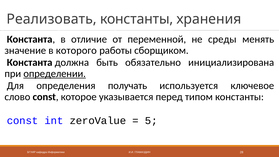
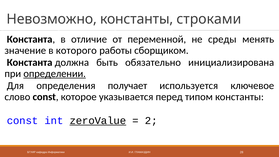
Реализовать: Реализовать -> Невозможно
хранения: хранения -> строками
получать: получать -> получает
zeroValue underline: none -> present
5: 5 -> 2
